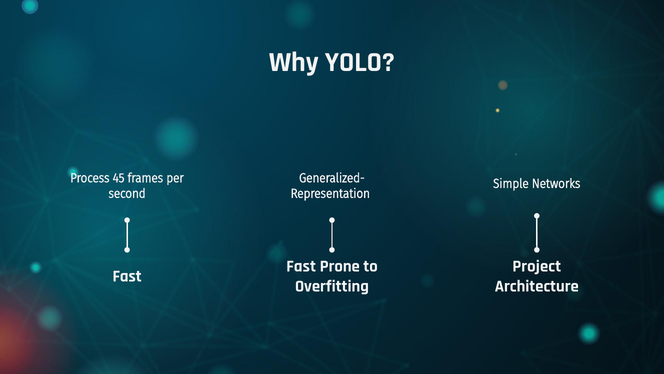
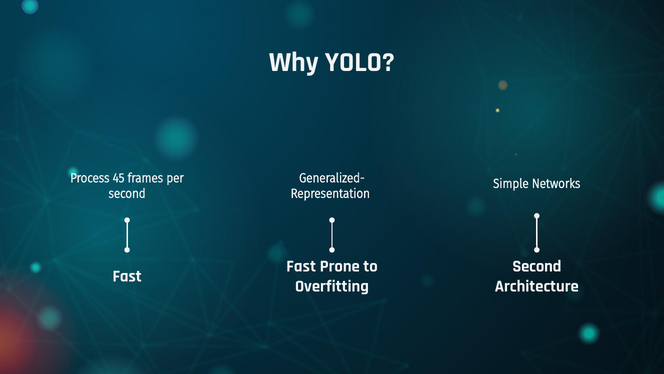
Project at (537, 266): Project -> Second
